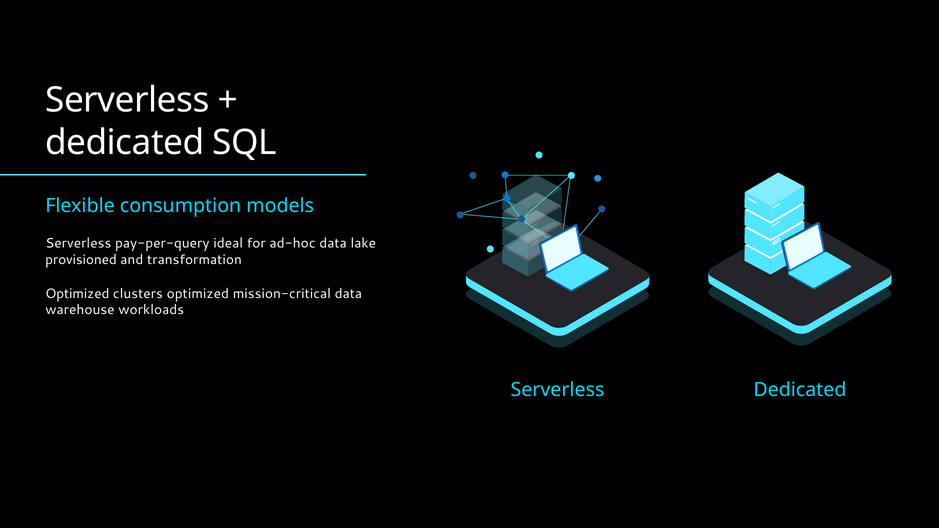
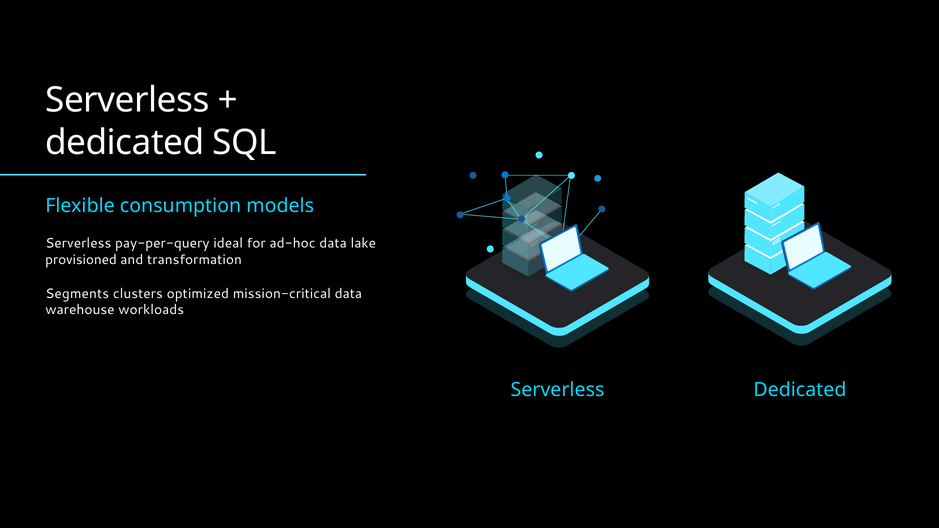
Optimized at (77, 294): Optimized -> Segments
